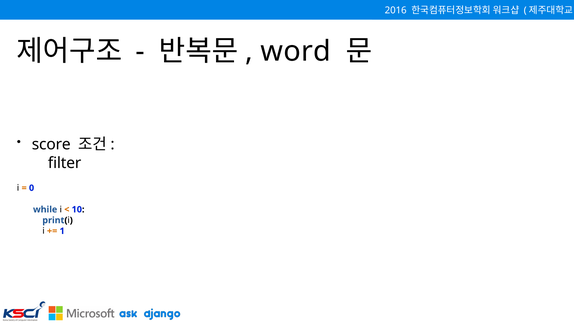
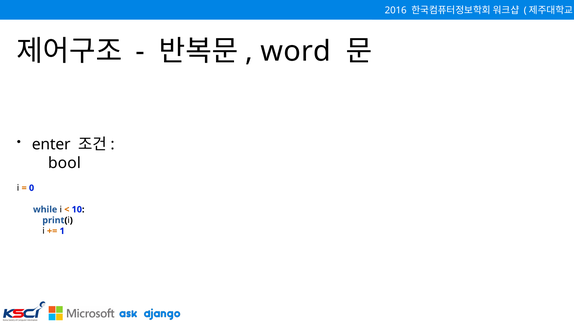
score: score -> enter
filter: filter -> bool
